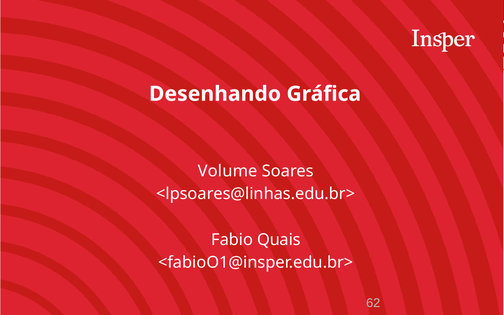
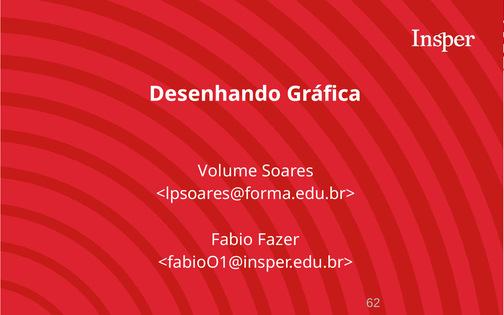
<lpsoares@linhas.edu.br>: <lpsoares@linhas.edu.br> -> <lpsoares@forma.edu.br>
Quais: Quais -> Fazer
